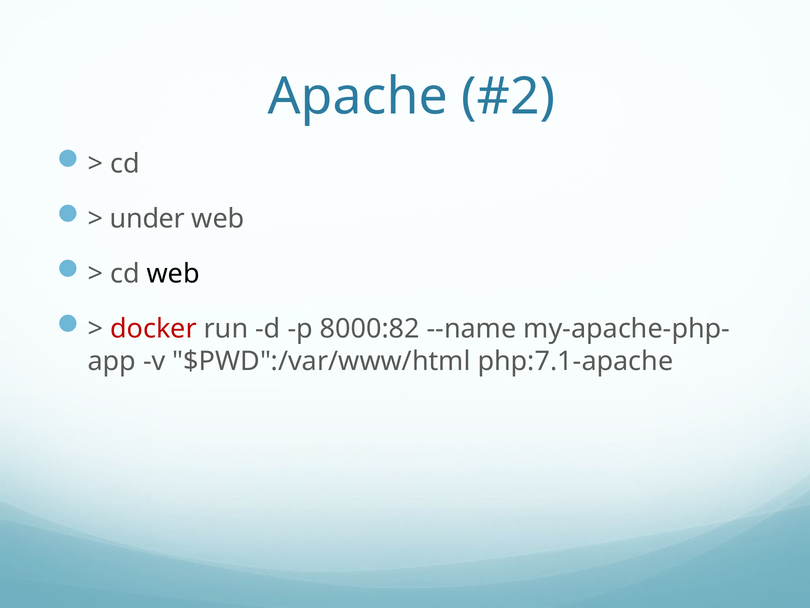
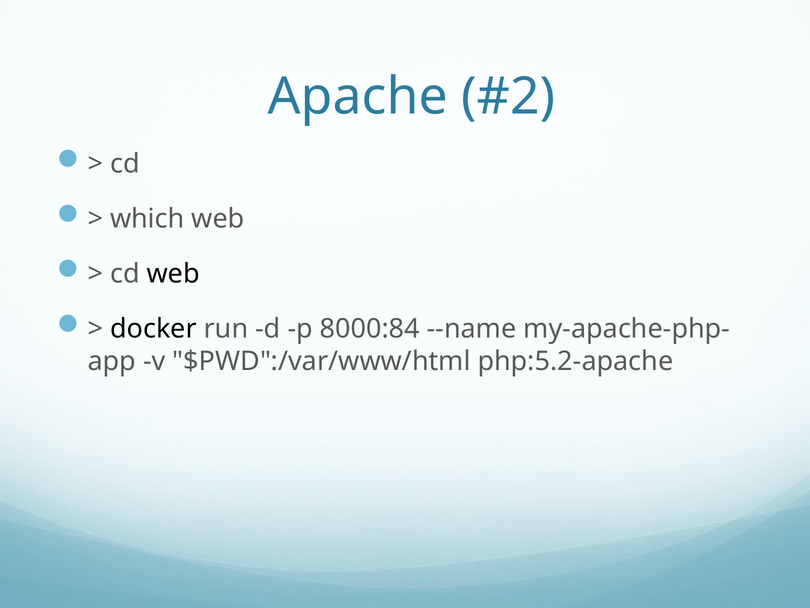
under: under -> which
docker colour: red -> black
8000:82: 8000:82 -> 8000:84
php:7.1-apache: php:7.1-apache -> php:5.2-apache
